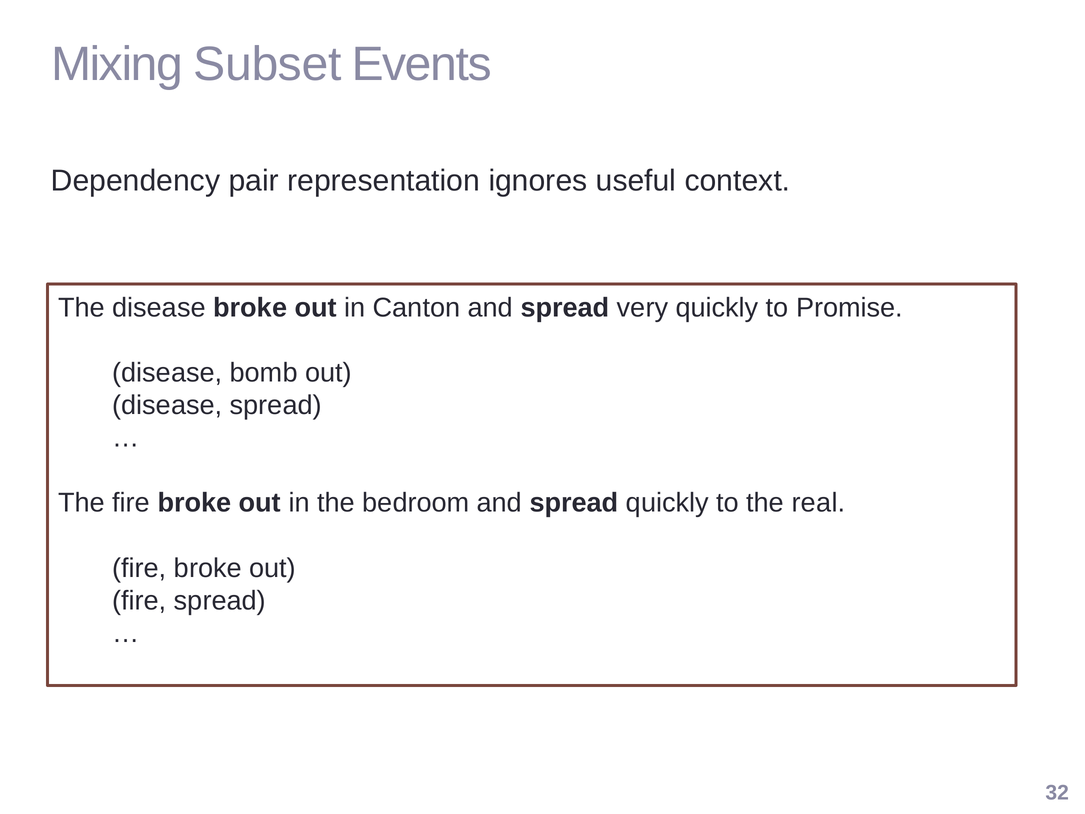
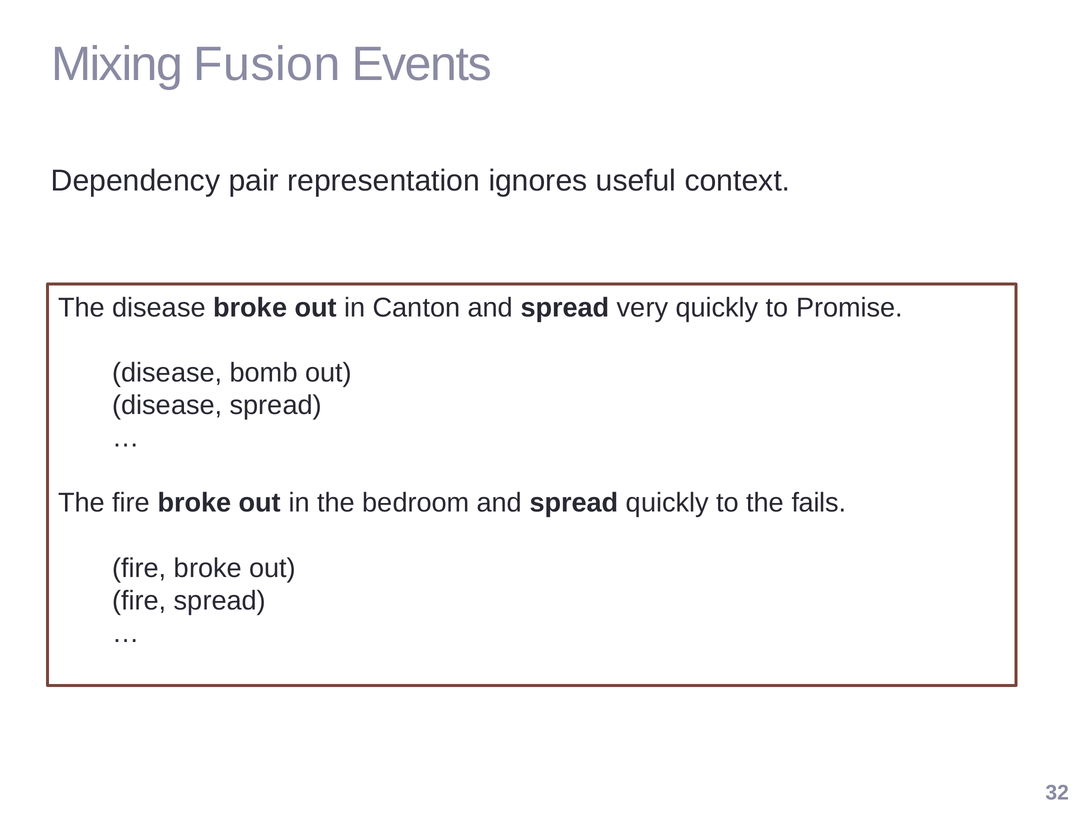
Subset: Subset -> Fusion
real: real -> fails
